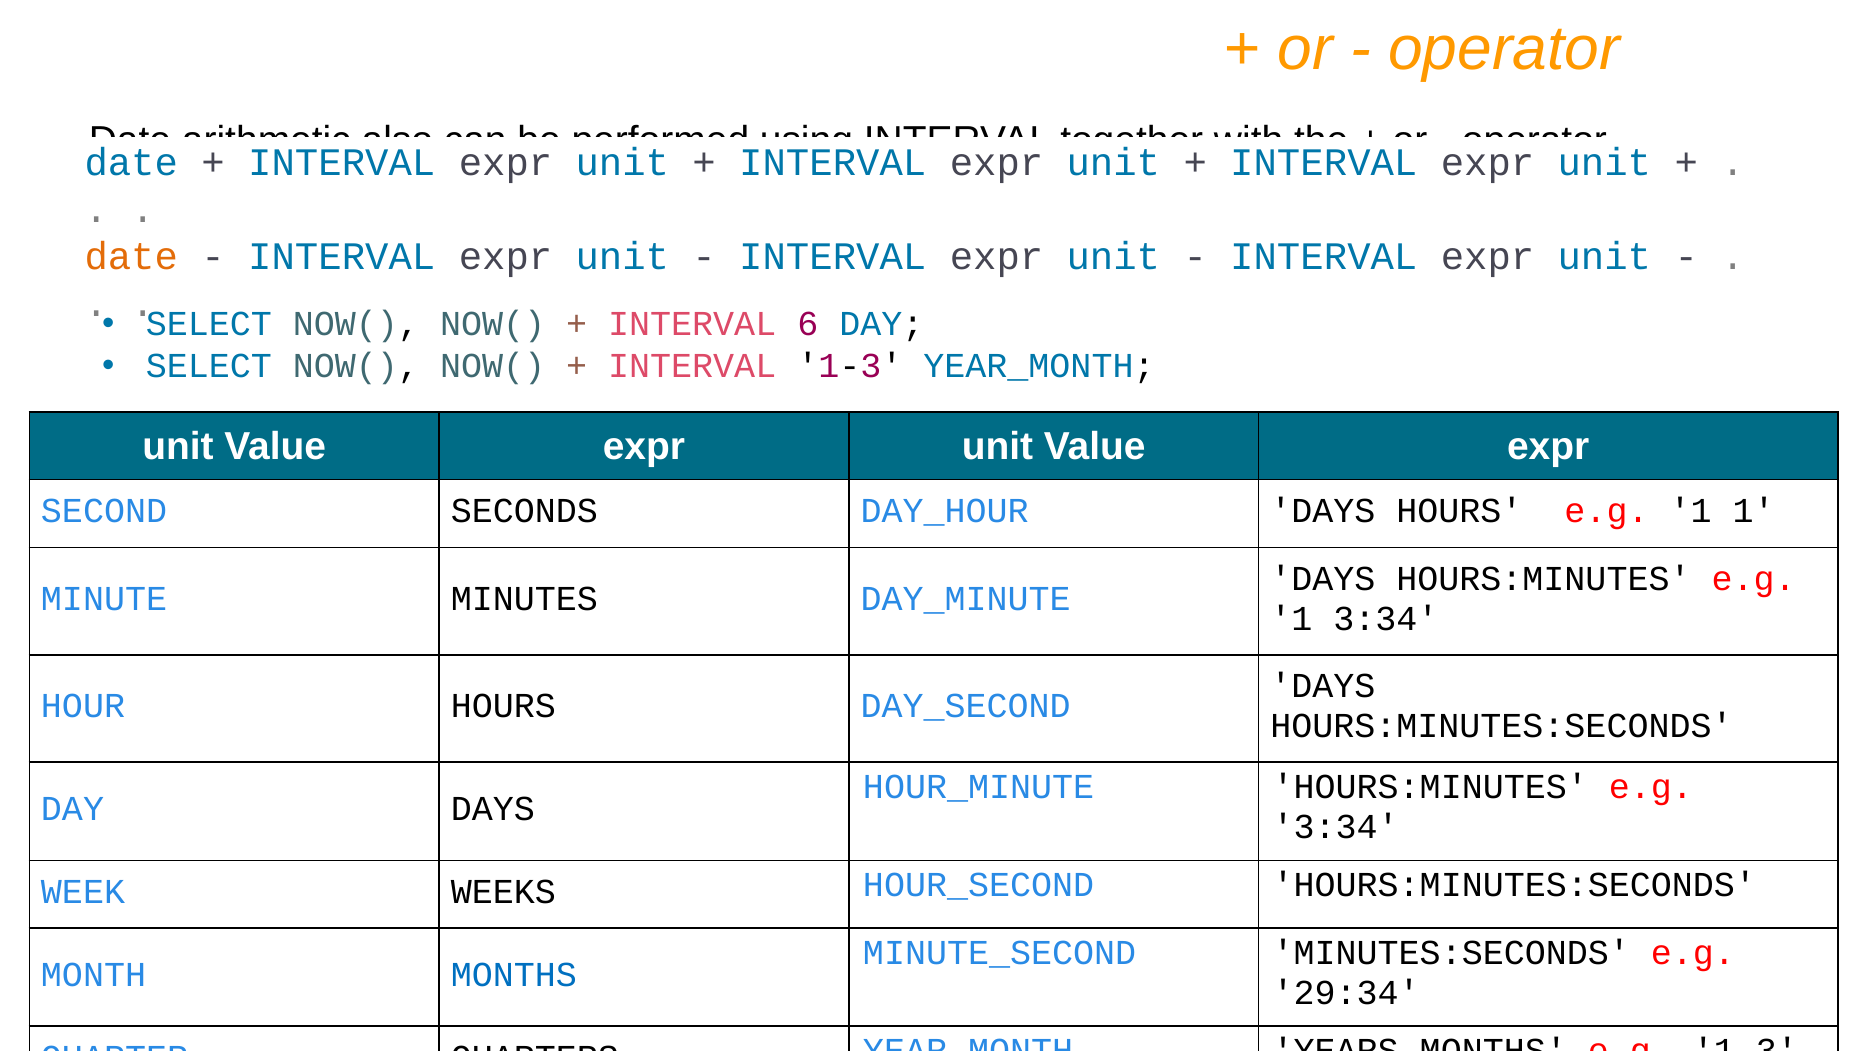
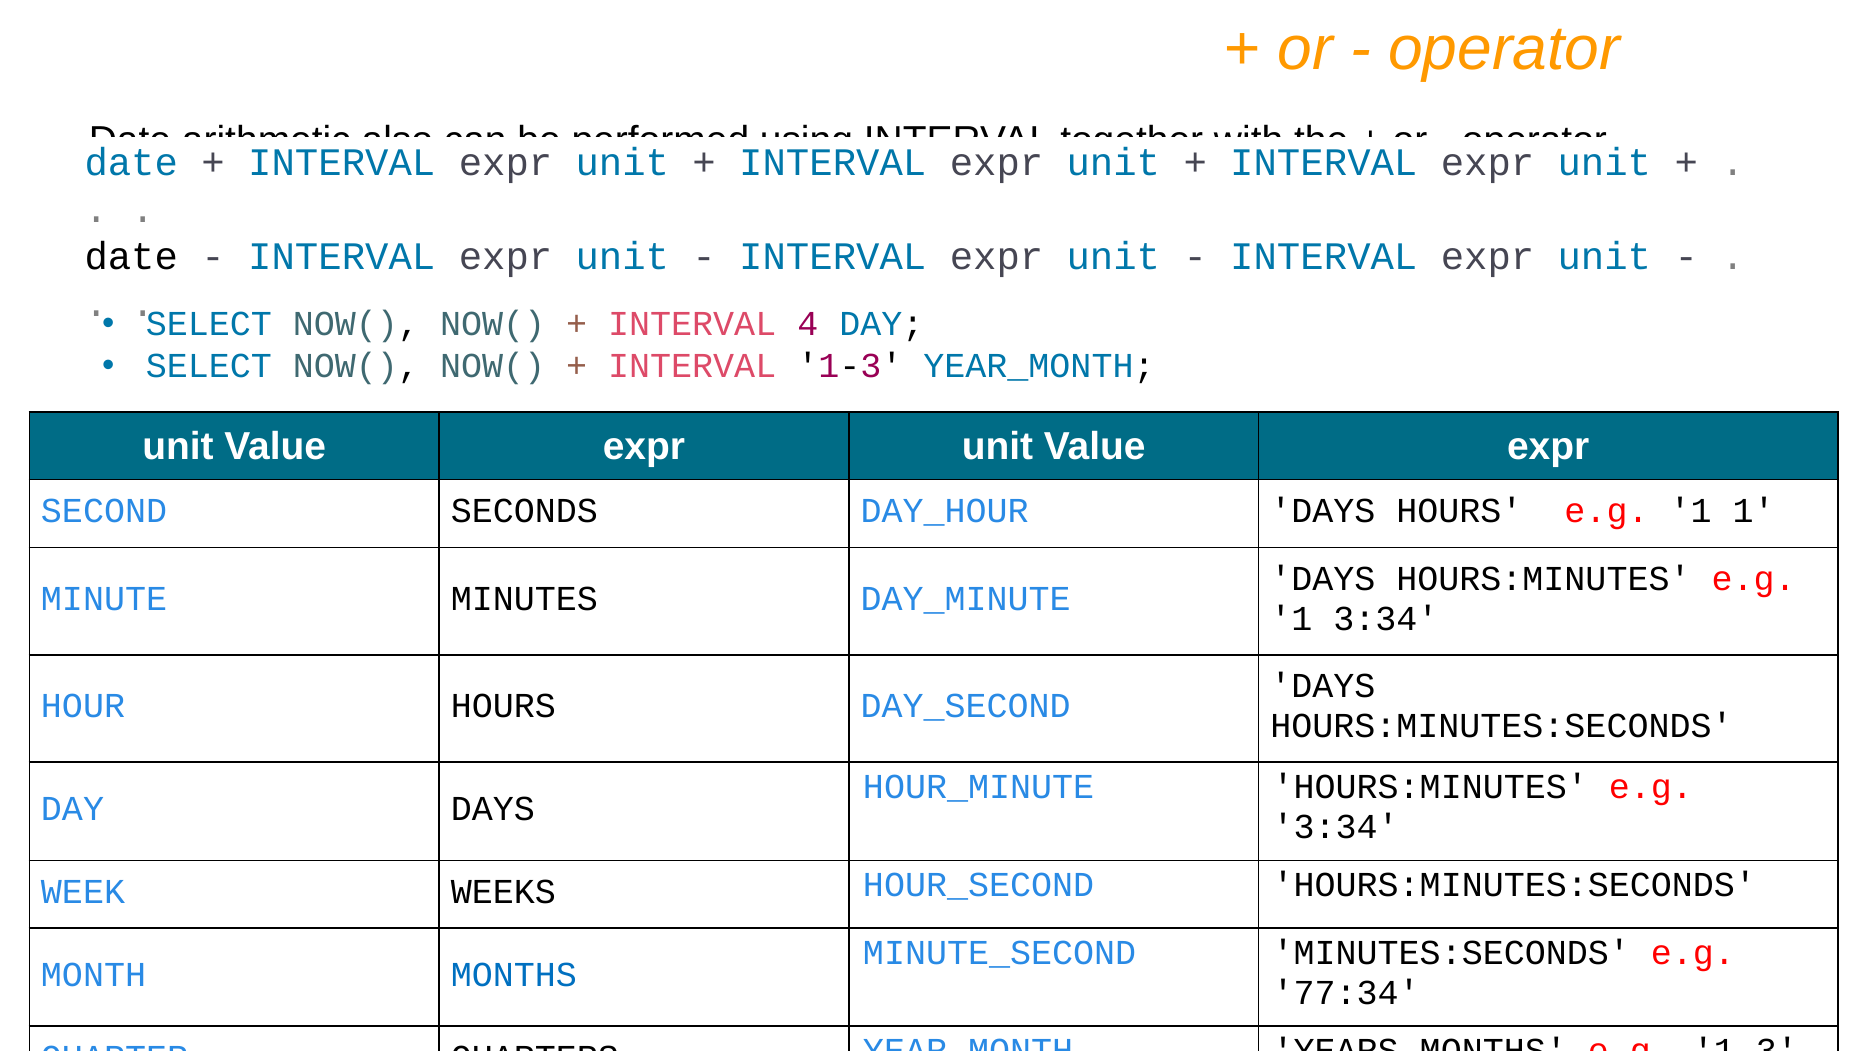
date at (131, 257) colour: orange -> black
6: 6 -> 4
29:34: 29:34 -> 77:34
